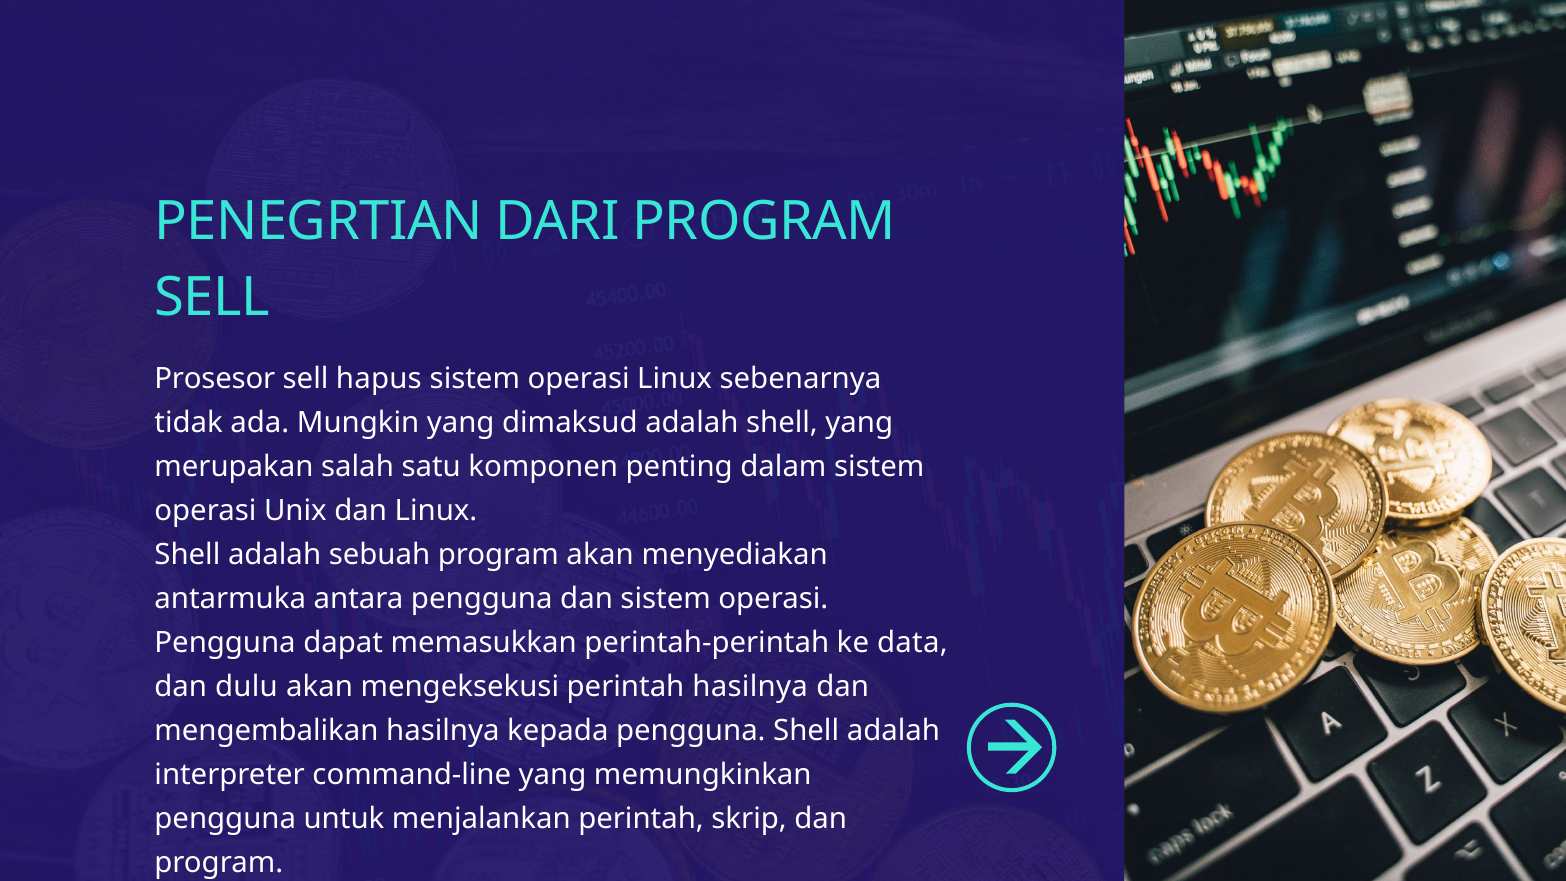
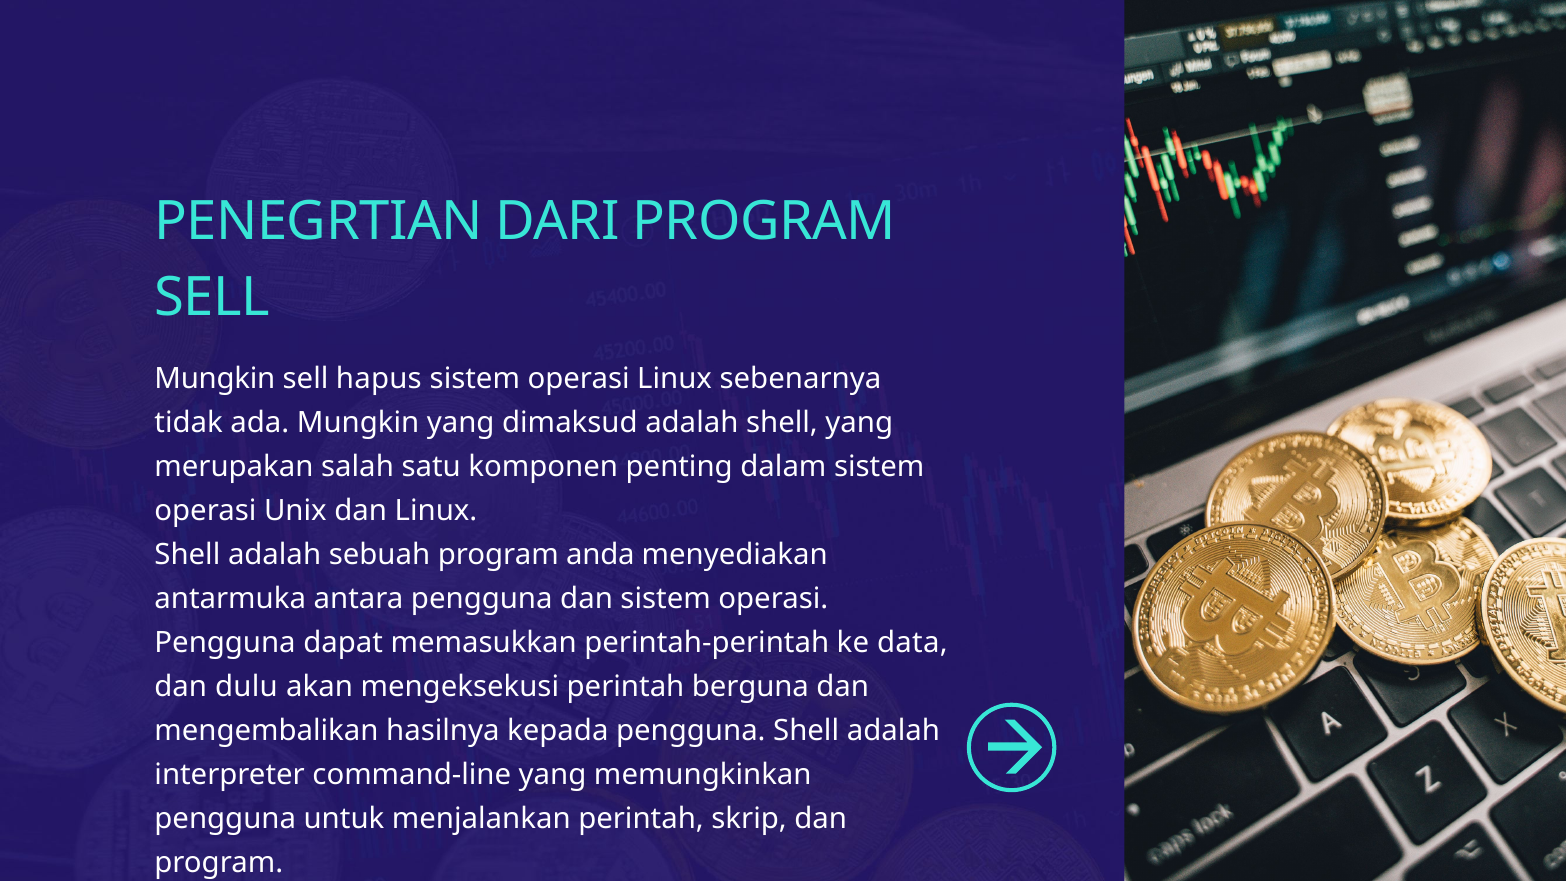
Prosesor at (215, 378): Prosesor -> Mungkin
program akan: akan -> anda
perintah hasilnya: hasilnya -> berguna
